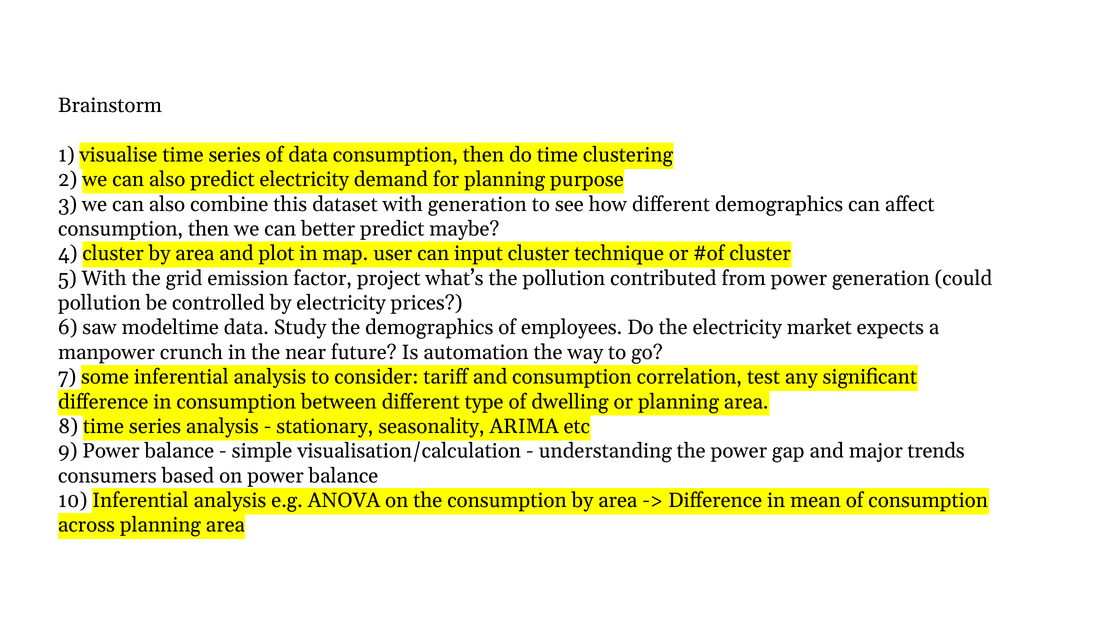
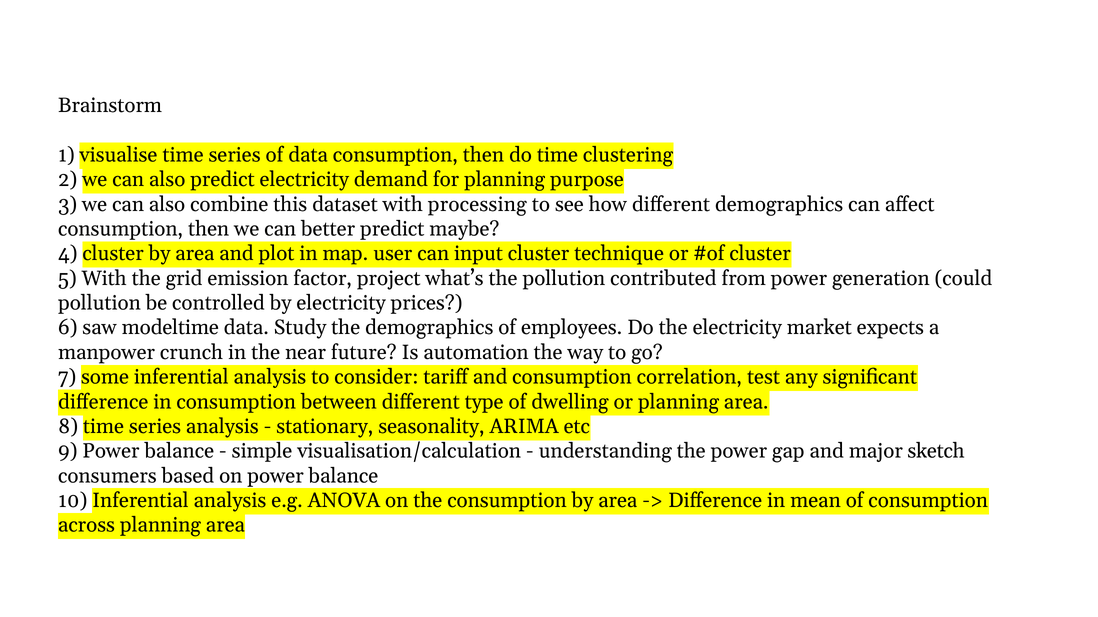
with generation: generation -> processing
trends: trends -> sketch
